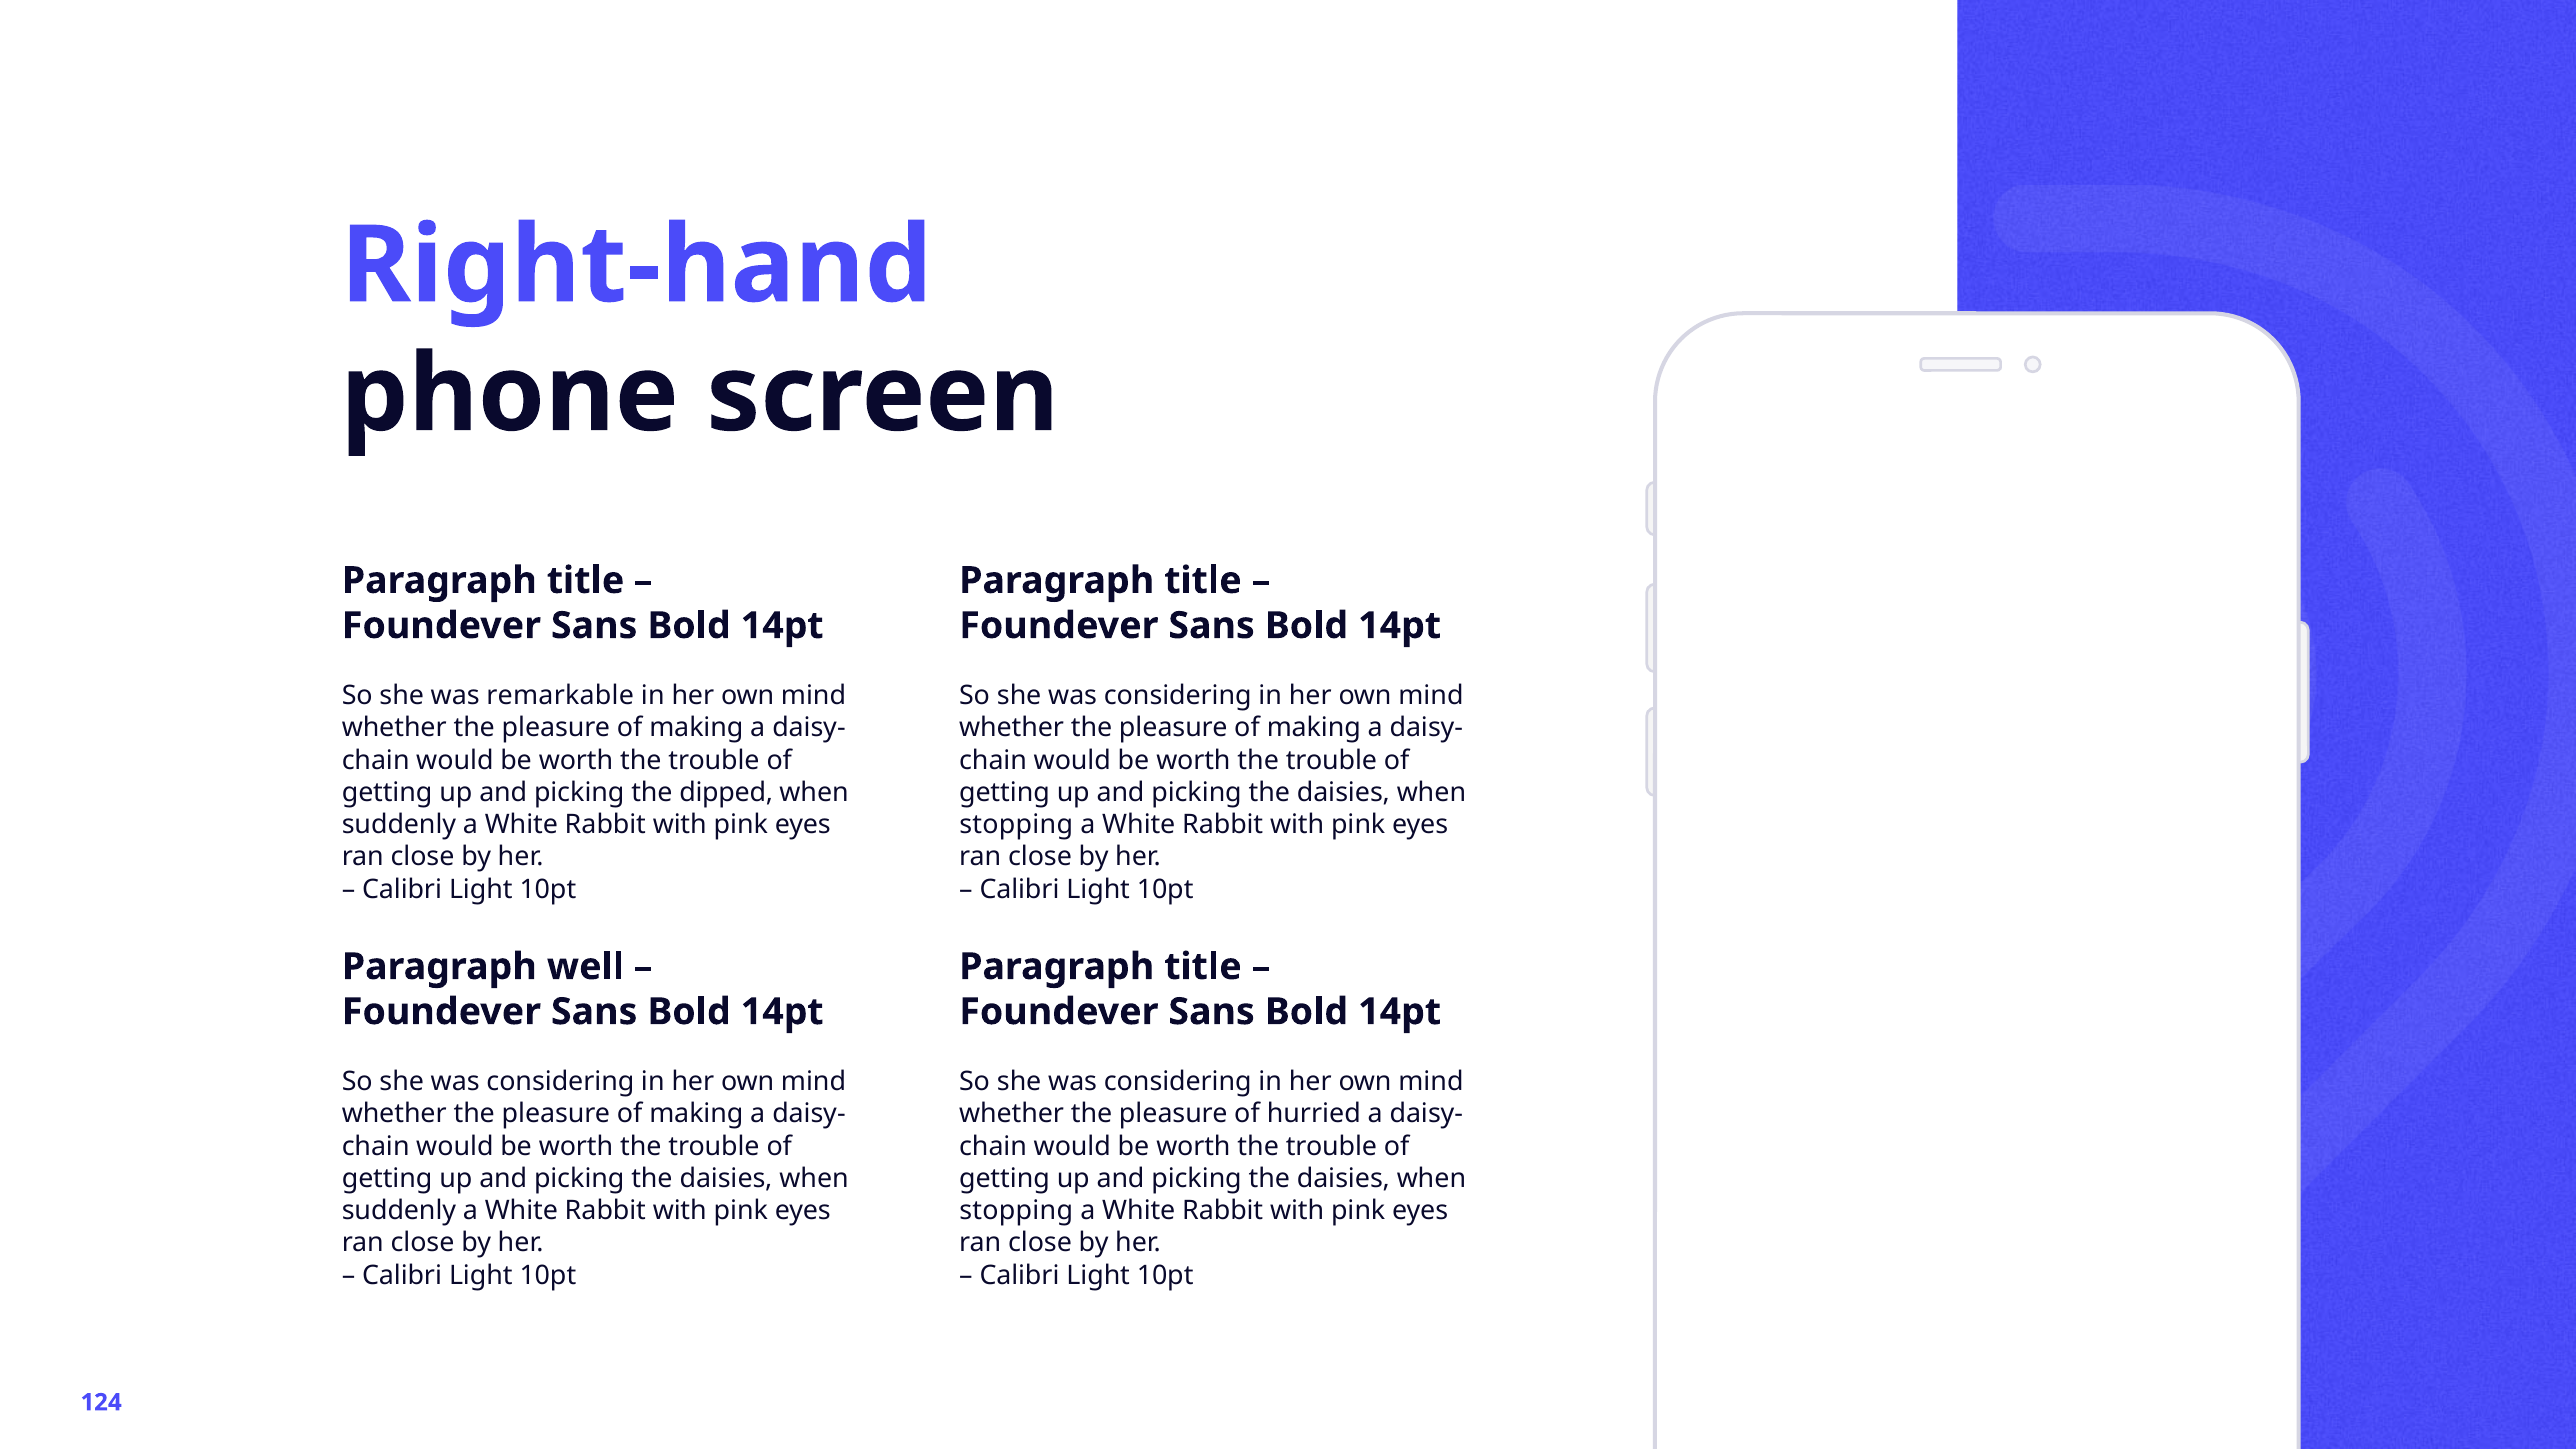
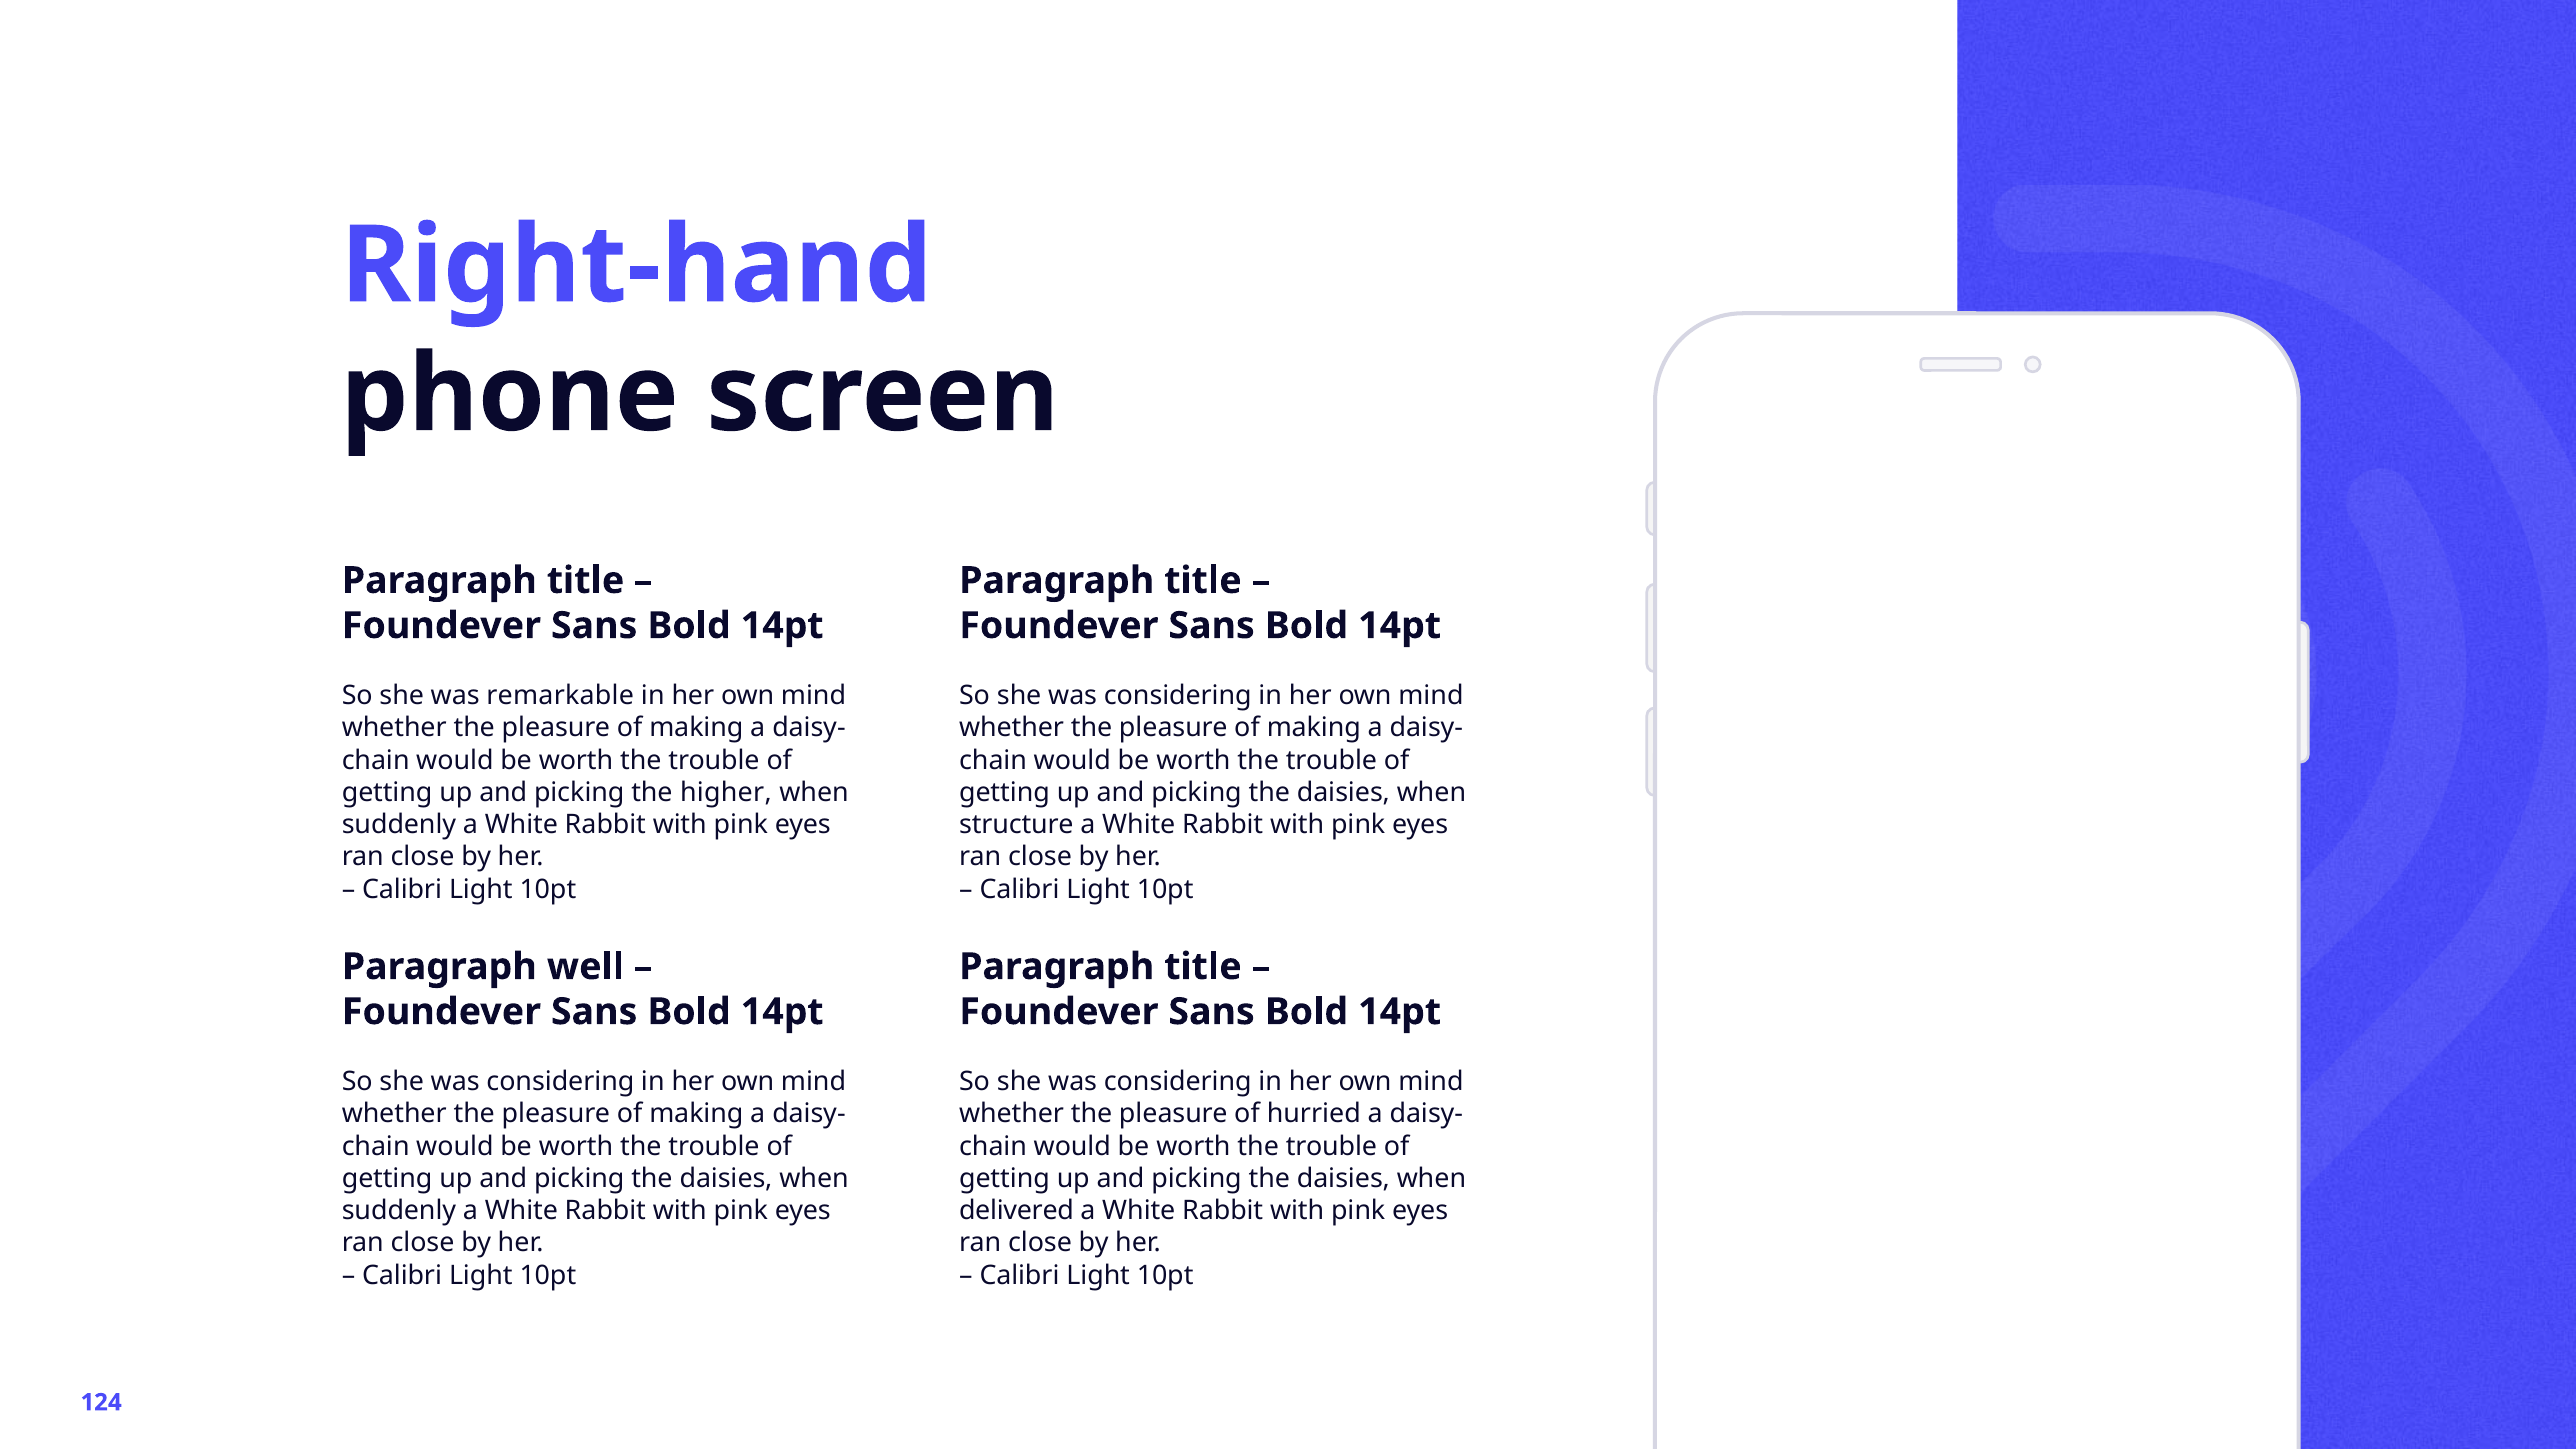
dipped: dipped -> higher
stopping at (1016, 825): stopping -> structure
stopping at (1016, 1211): stopping -> delivered
